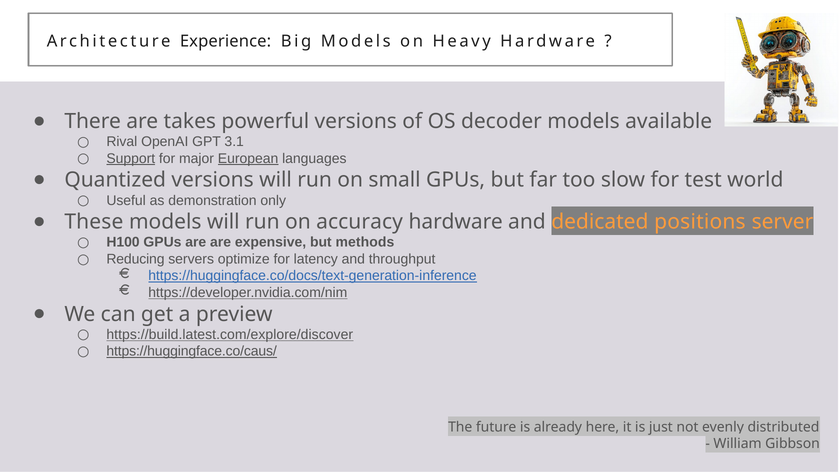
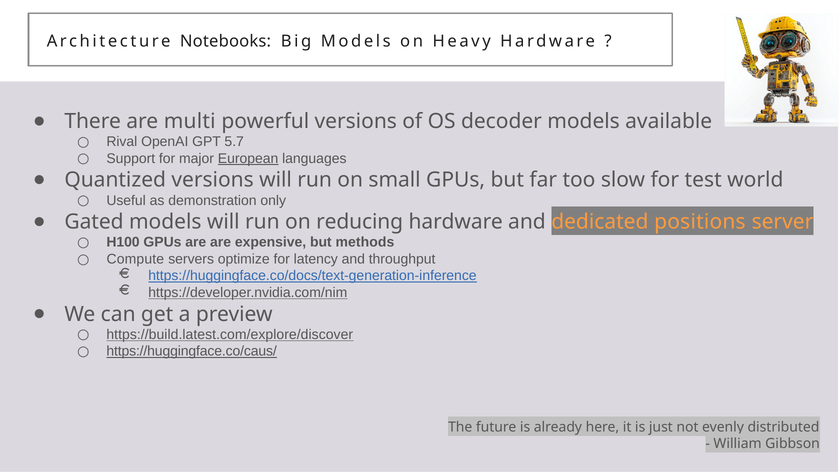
Experience: Experience -> Notebooks
takes: takes -> multi
3.1: 3.1 -> 5.7
Support underline: present -> none
These: These -> Gated
accuracy: accuracy -> reducing
Reducing: Reducing -> Compute
